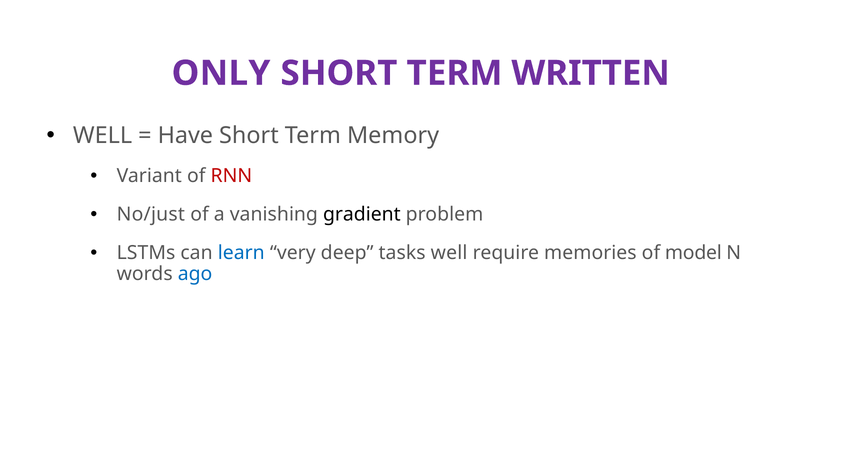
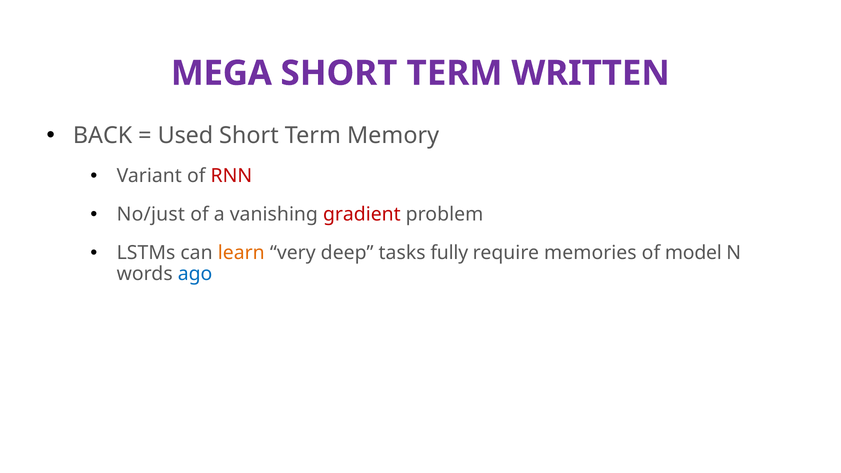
ONLY: ONLY -> MEGA
WELL at (103, 135): WELL -> BACK
Have: Have -> Used
gradient colour: black -> red
learn colour: blue -> orange
tasks well: well -> fully
